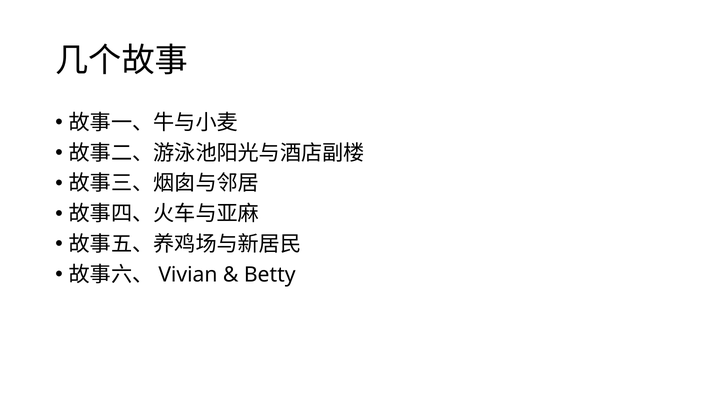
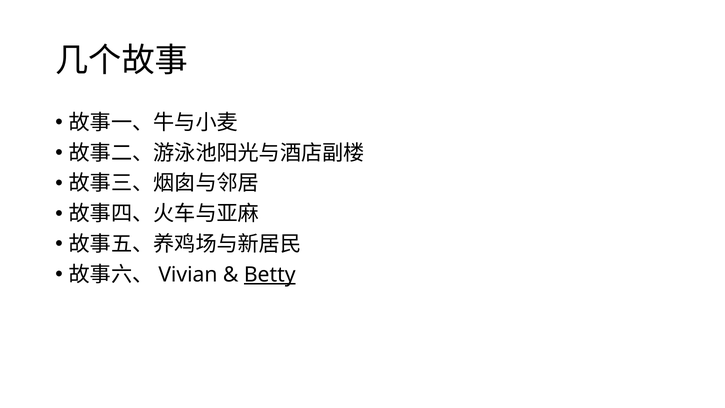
Betty underline: none -> present
